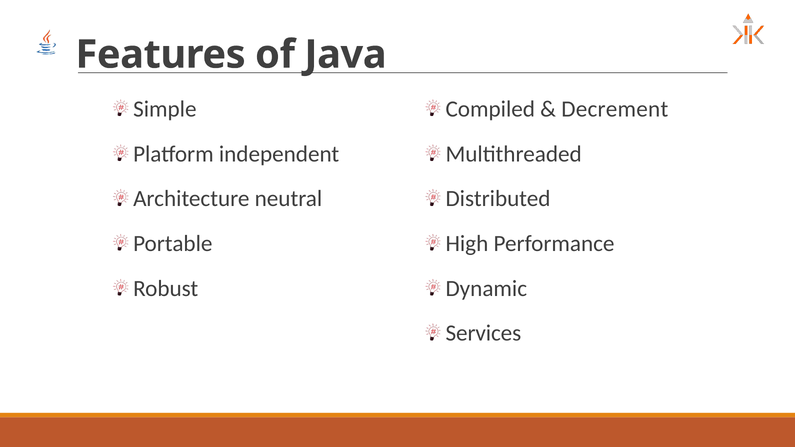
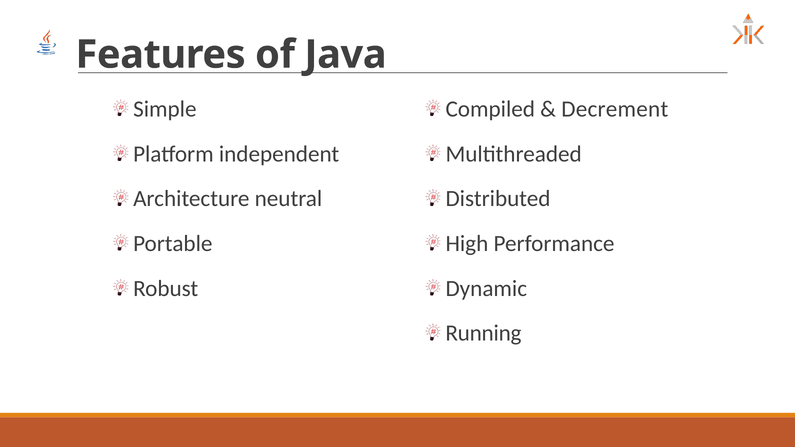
Services: Services -> Running
